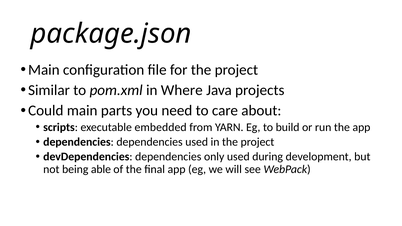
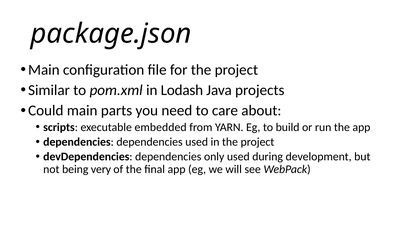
Where: Where -> Lodash
able: able -> very
